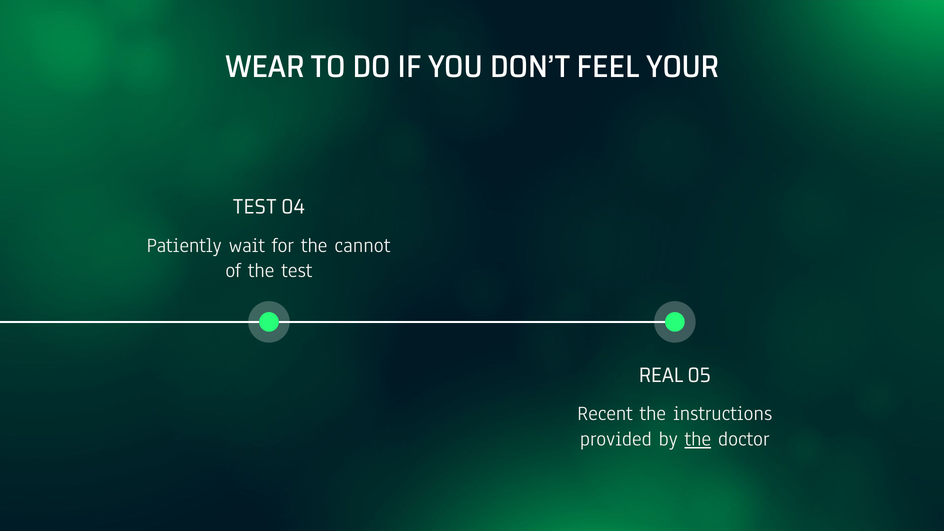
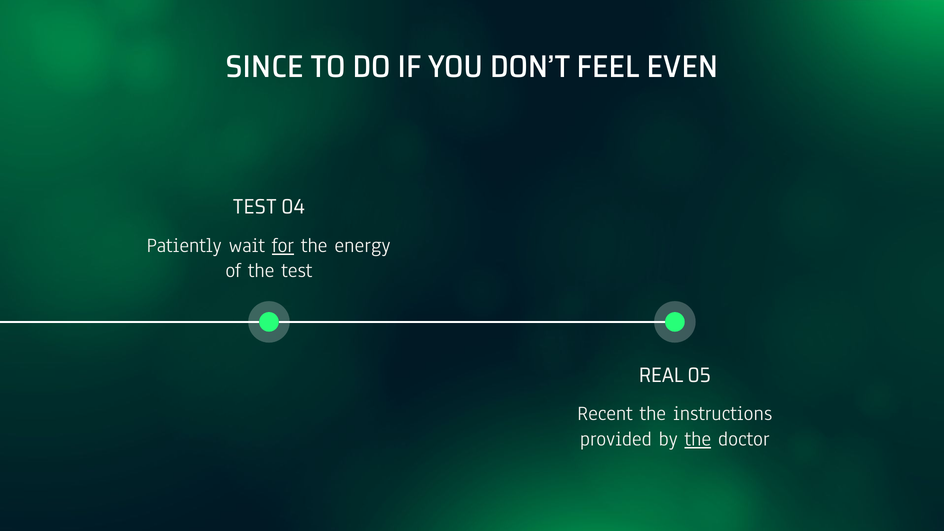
WEAR: WEAR -> SINCE
YOUR: YOUR -> EVEN
for underline: none -> present
cannot: cannot -> energy
